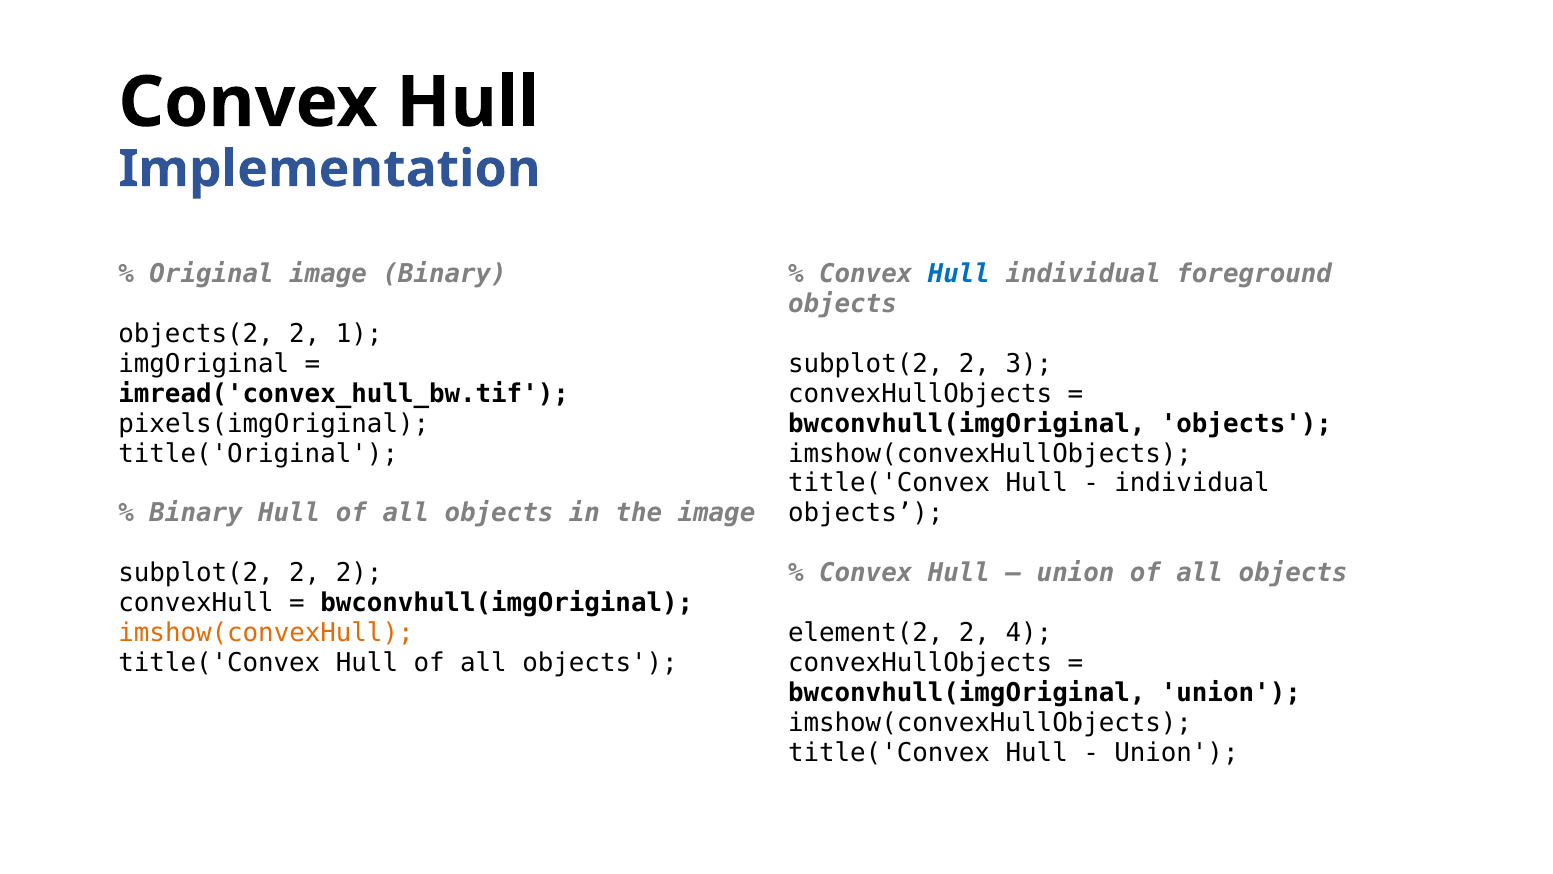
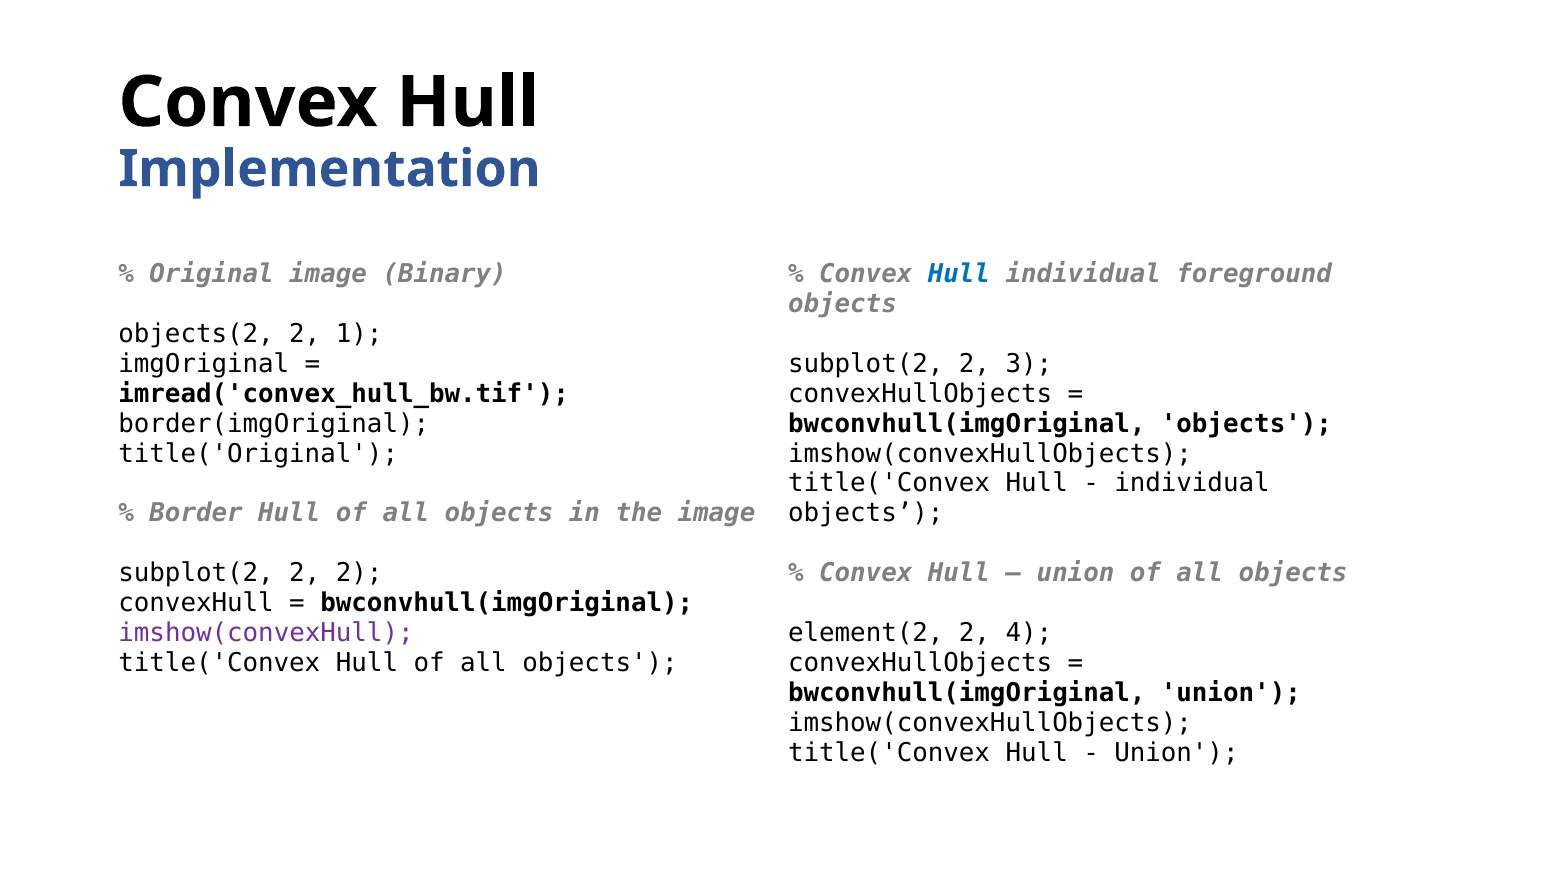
pixels(imgOriginal: pixels(imgOriginal -> border(imgOriginal
Binary at (196, 513): Binary -> Border
imshow(convexHull colour: orange -> purple
